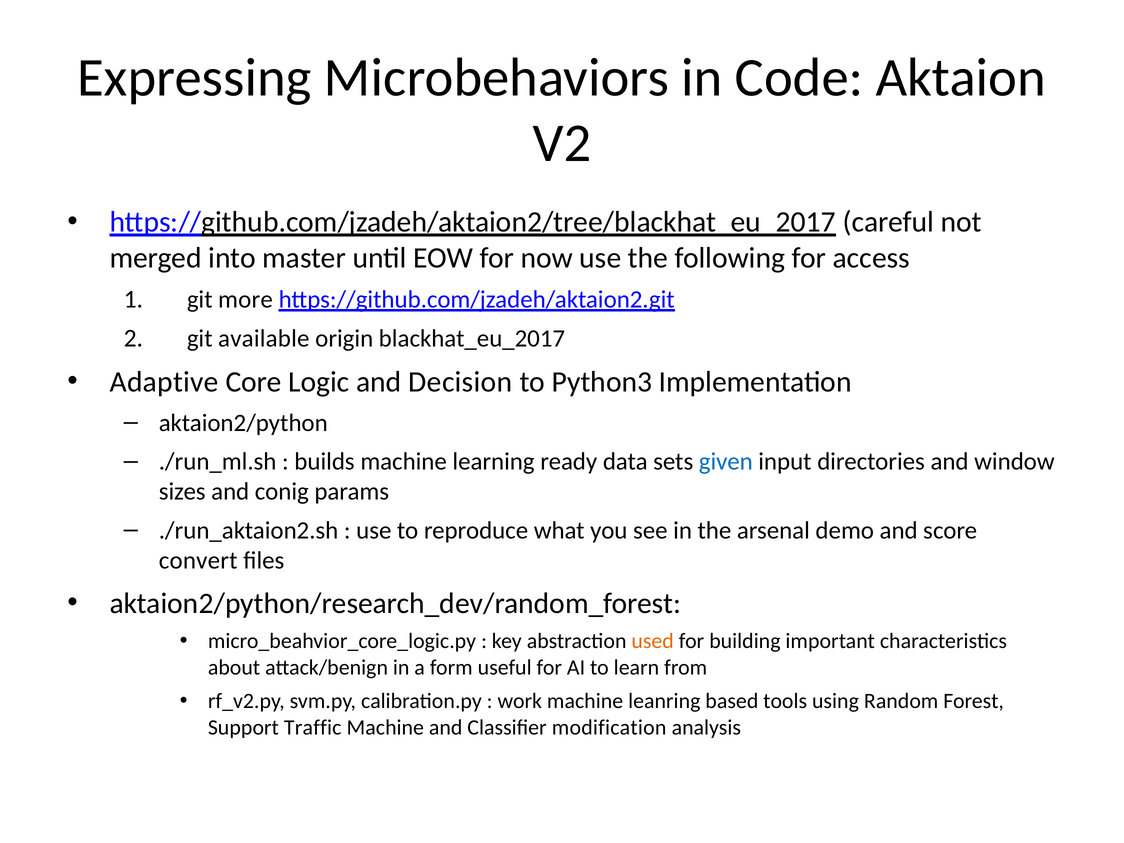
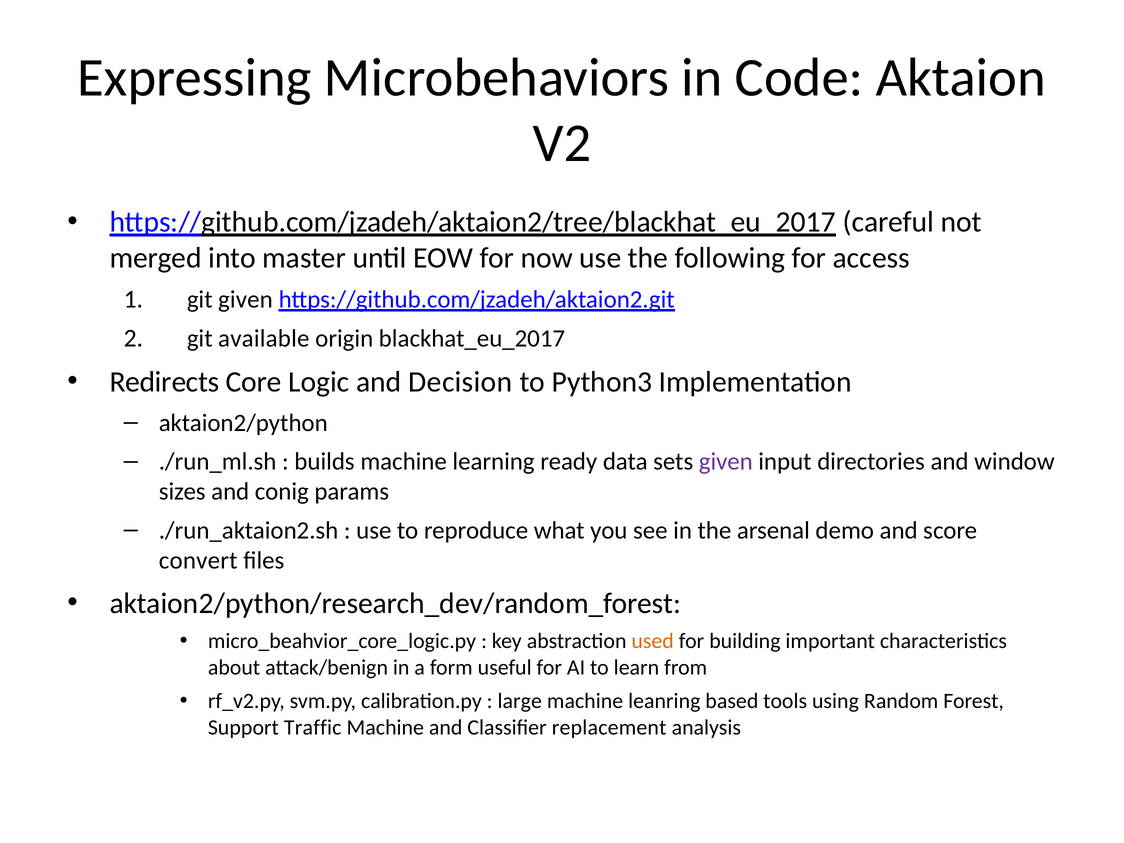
git more: more -> given
Adaptive: Adaptive -> Redirects
given at (726, 462) colour: blue -> purple
work: work -> large
modification: modification -> replacement
